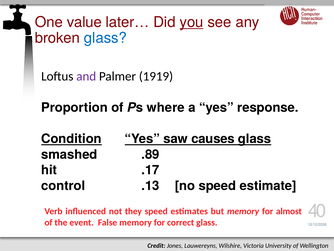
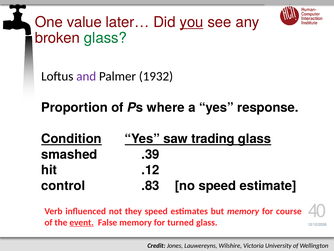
glass at (105, 38) colour: blue -> green
1919: 1919 -> 1932
causes: causes -> trading
.89: .89 -> .39
.17: .17 -> .12
.13: .13 -> .83
almost: almost -> course
event underline: none -> present
correct: correct -> turned
